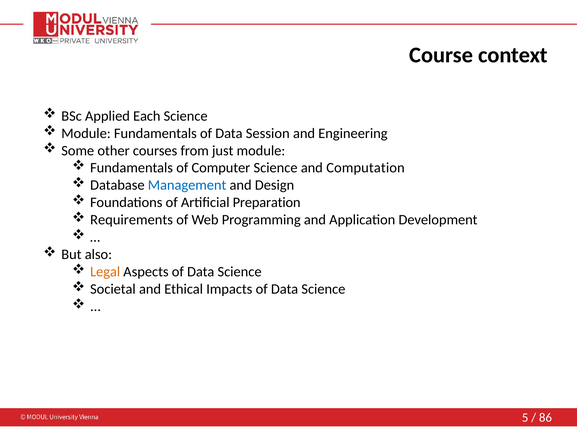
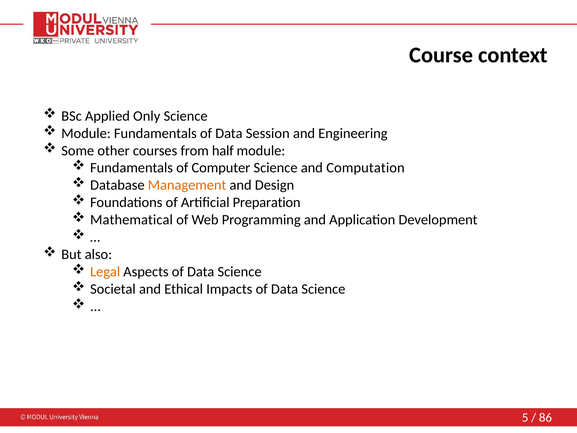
Each: Each -> Only
just: just -> half
Management colour: blue -> orange
Requirements: Requirements -> Mathematical
